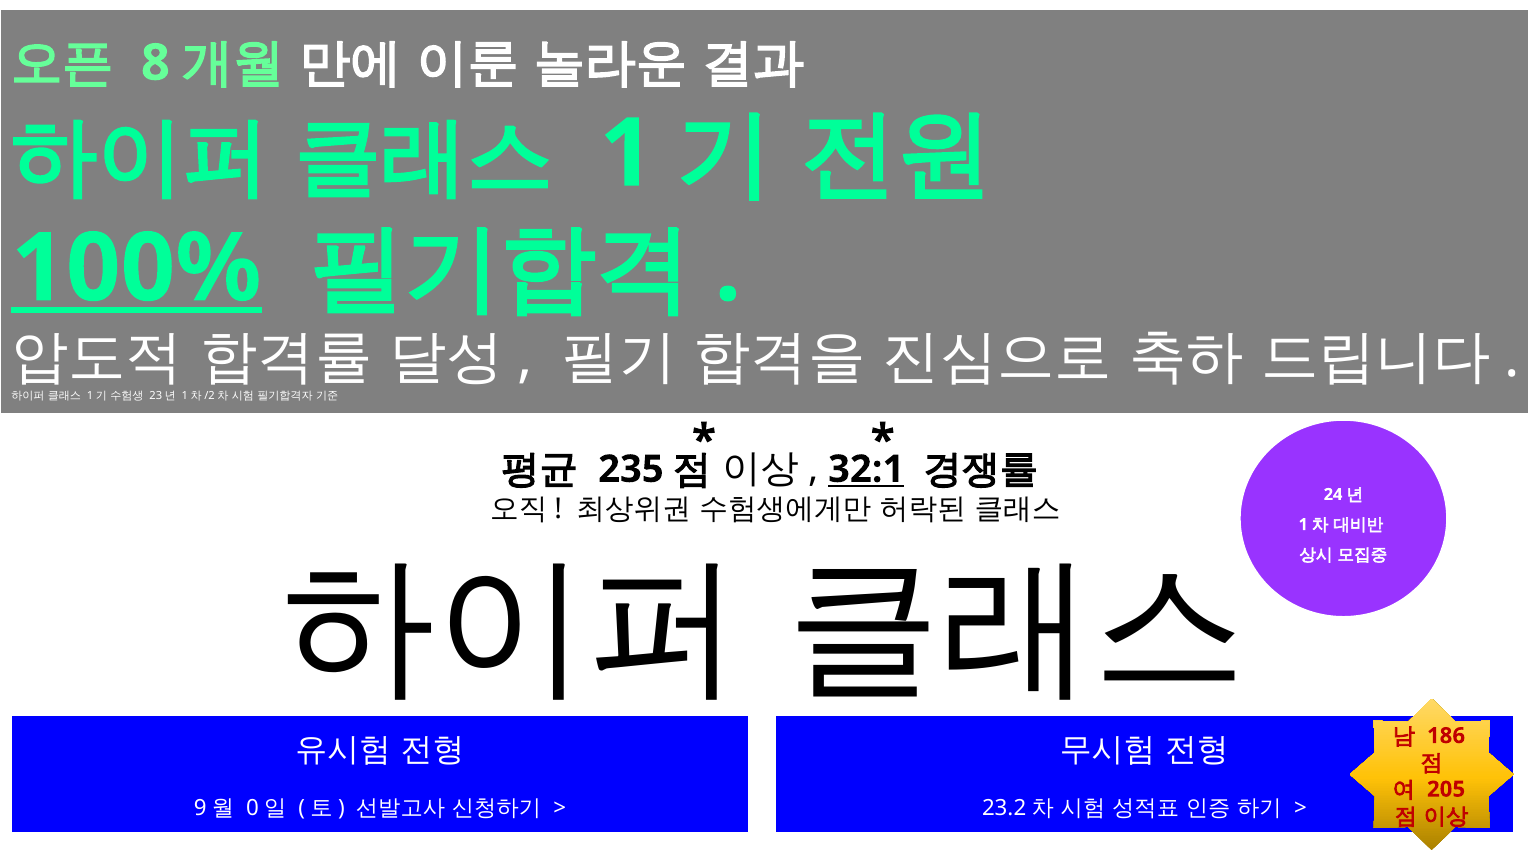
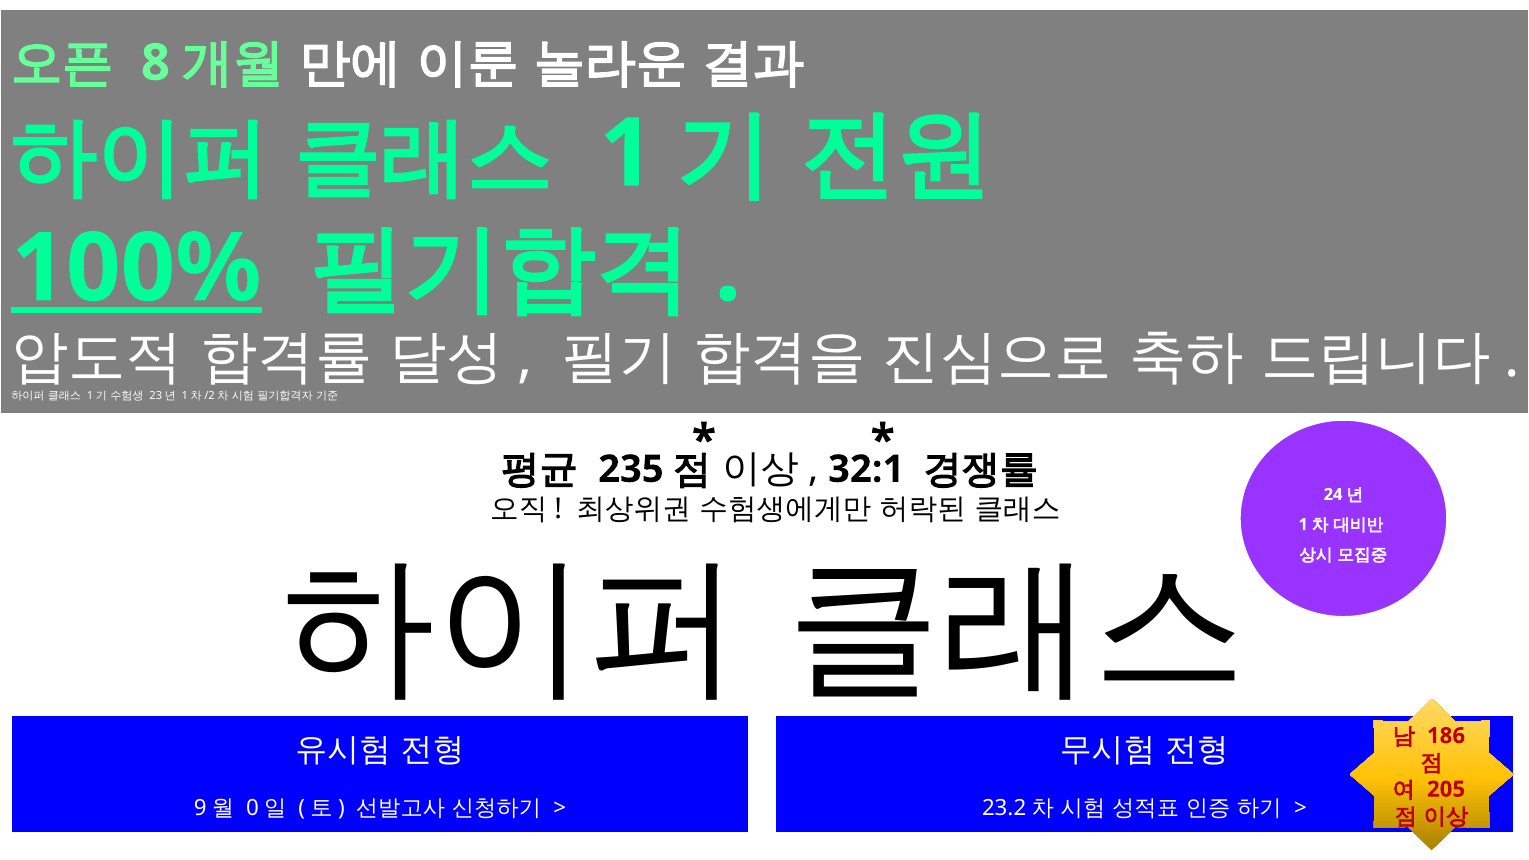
32:1 underline: present -> none
